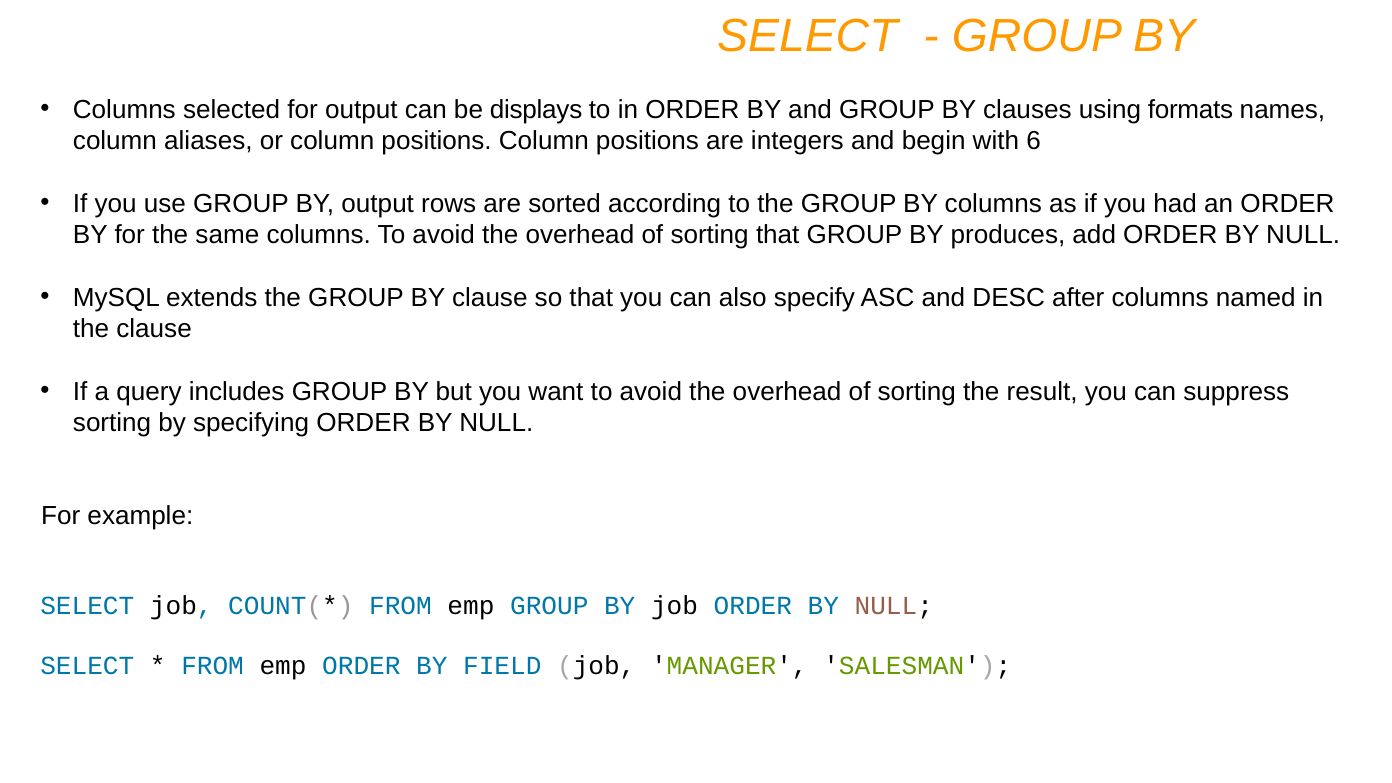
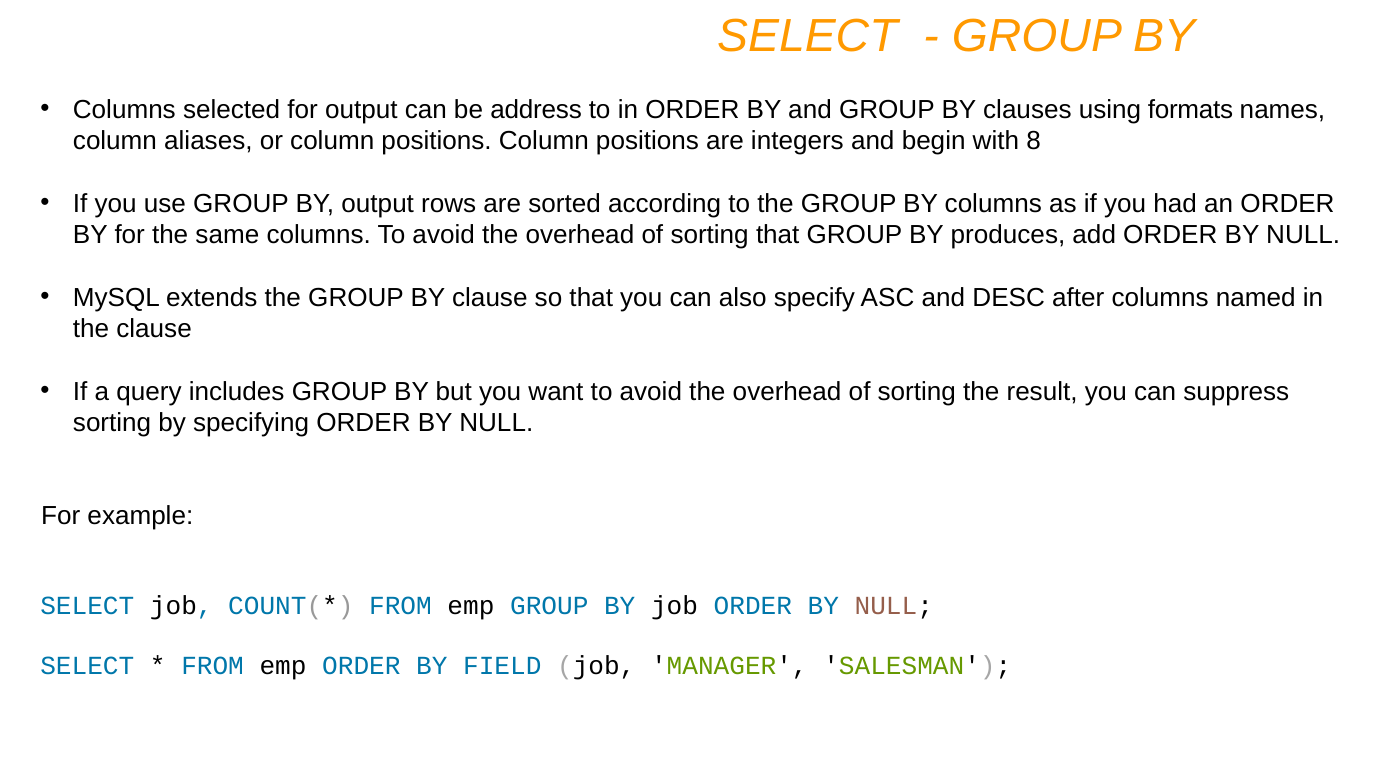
displays: displays -> address
6: 6 -> 8
